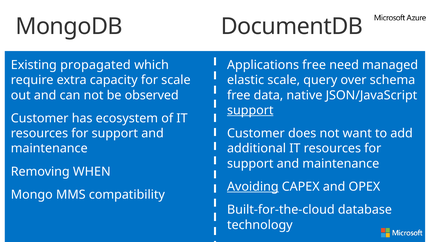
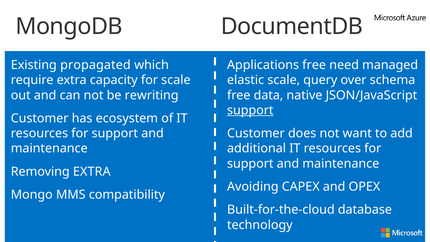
observed: observed -> rewriting
Removing WHEN: WHEN -> EXTRA
Avoiding underline: present -> none
